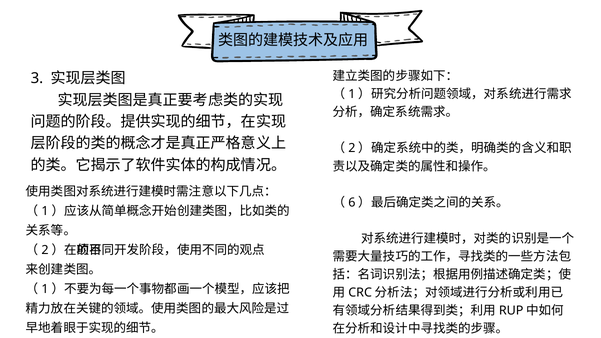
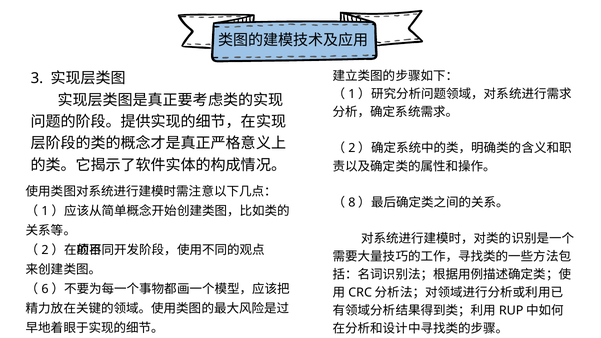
6: 6 -> 8
1 at (45, 289): 1 -> 6
